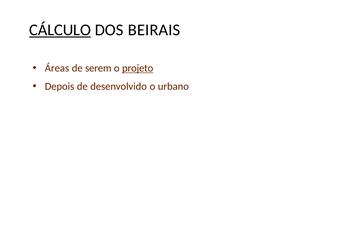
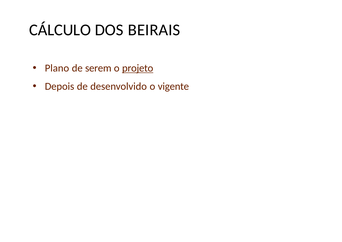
CÁLCULO underline: present -> none
Áreas: Áreas -> Plano
urbano: urbano -> vigente
